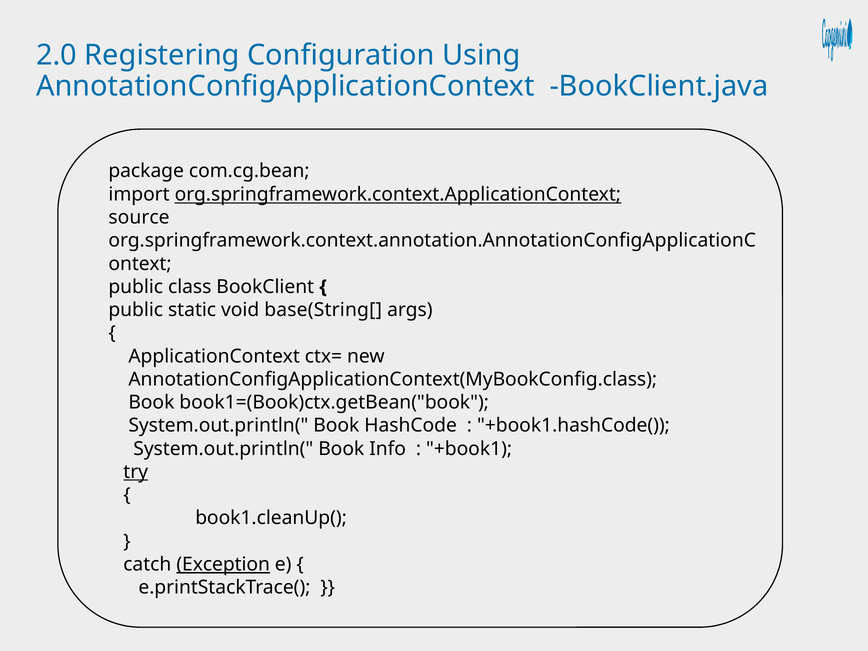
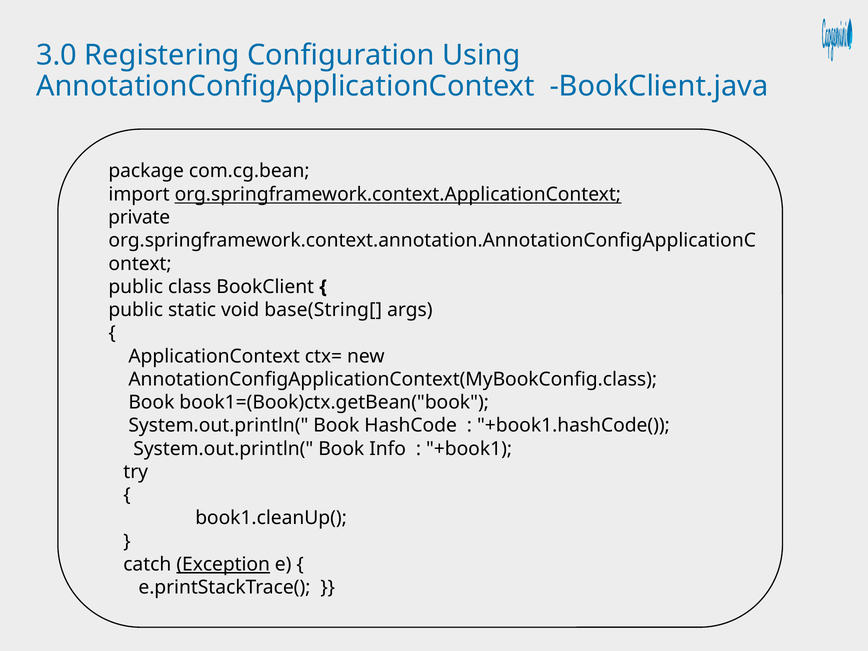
2.0: 2.0 -> 3.0
source: source -> private
try underline: present -> none
